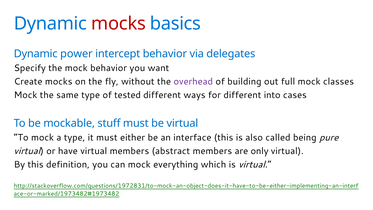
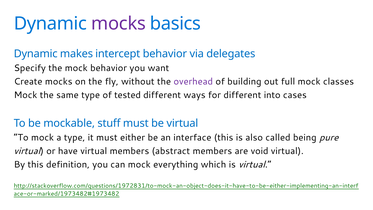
mocks at (118, 24) colour: red -> purple
power: power -> makes
only: only -> void
